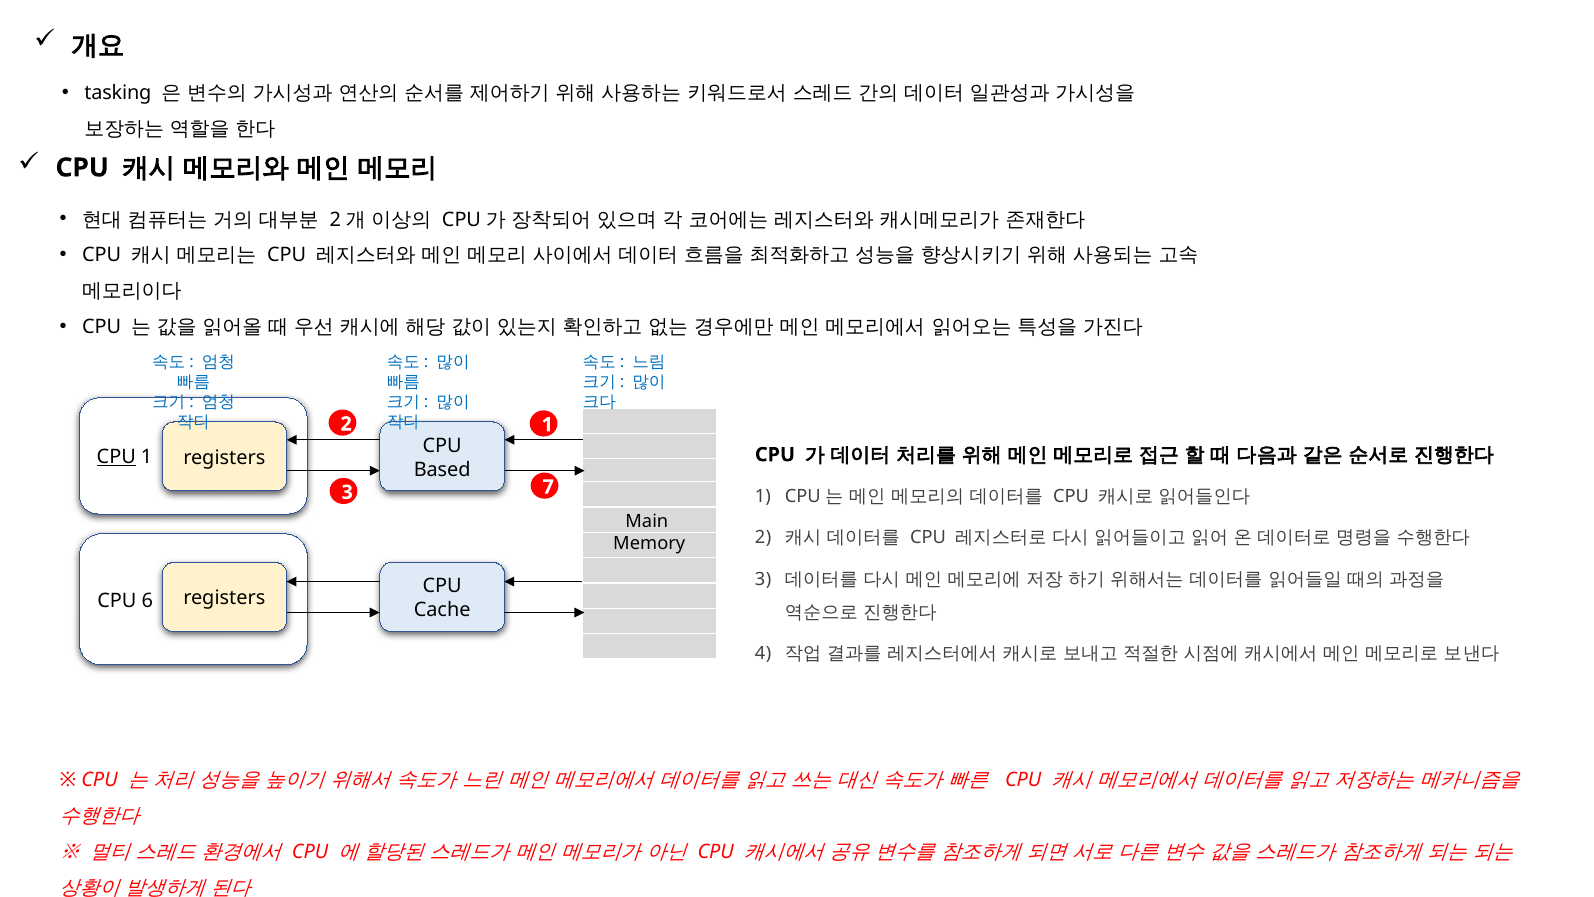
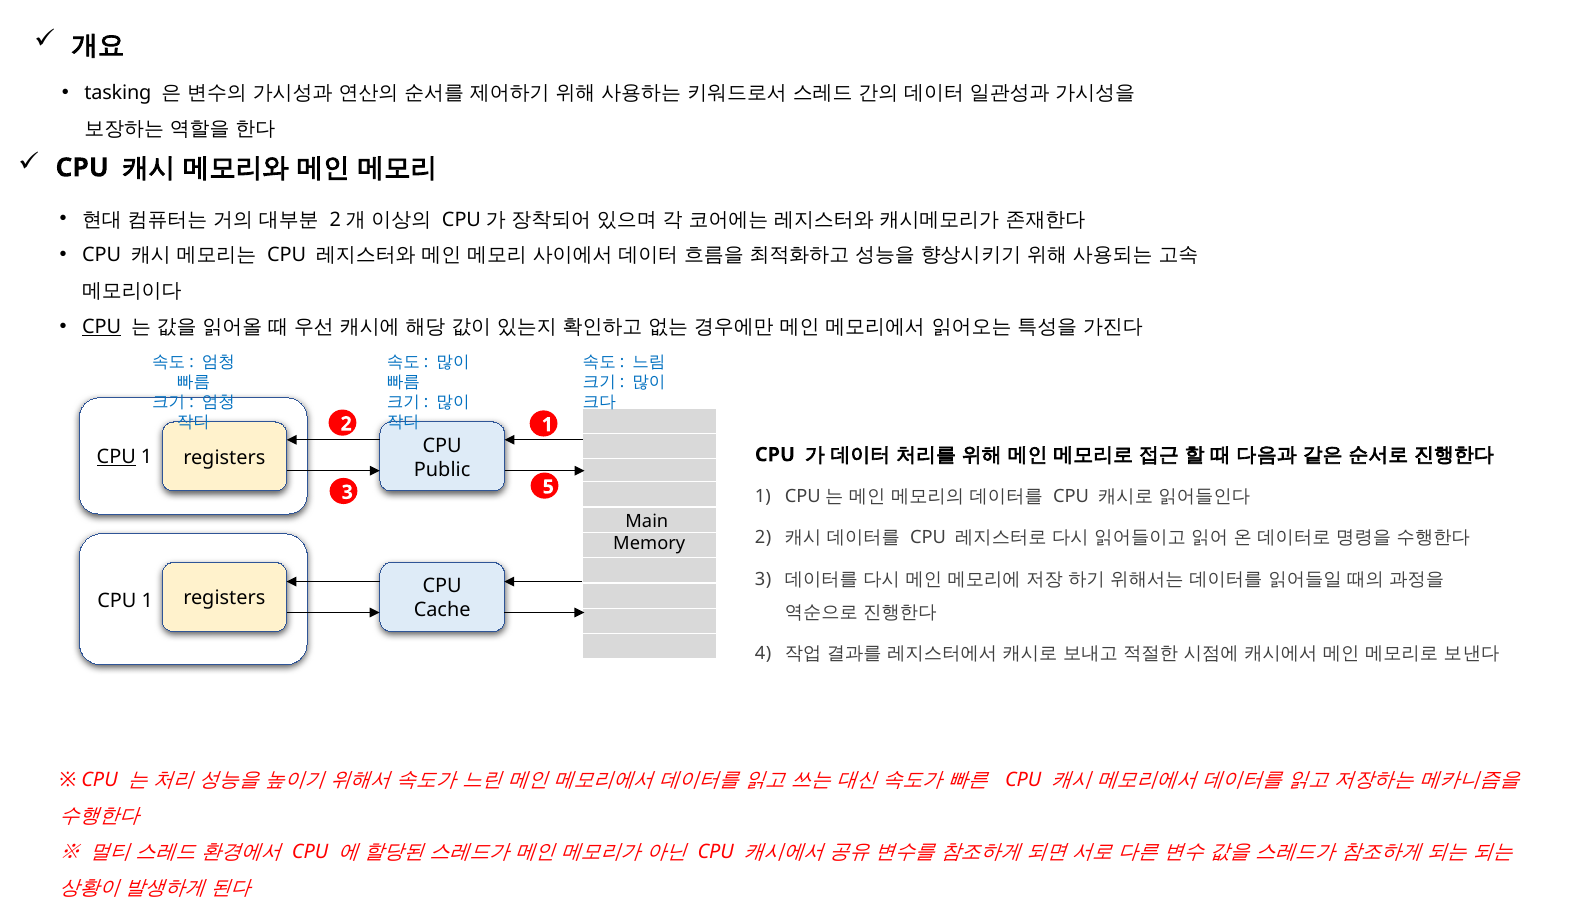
CPU at (102, 327) underline: none -> present
Based: Based -> Public
7: 7 -> 5
6 at (147, 600): 6 -> 1
